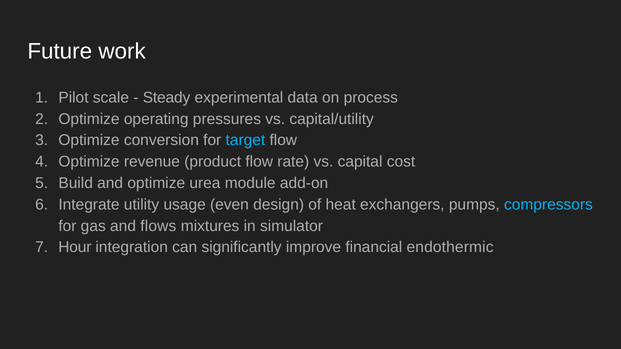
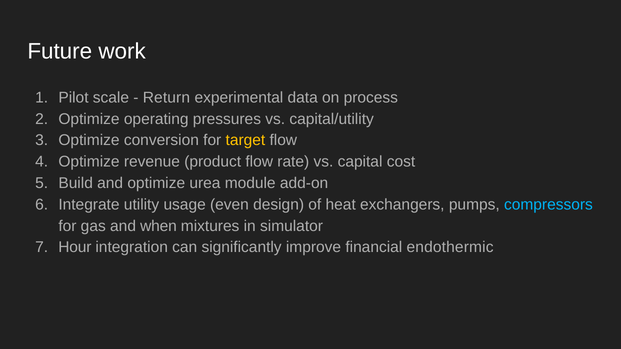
Steady: Steady -> Return
target colour: light blue -> yellow
flows: flows -> when
